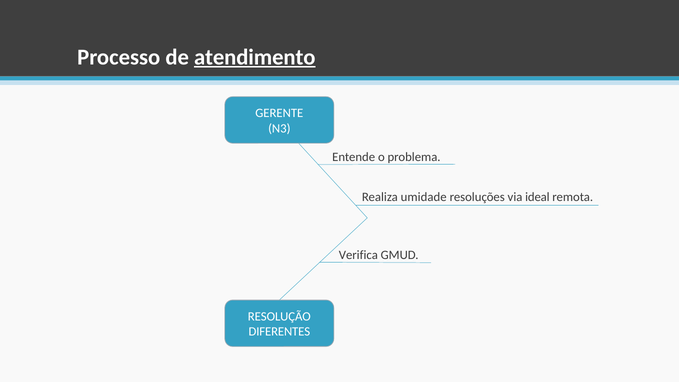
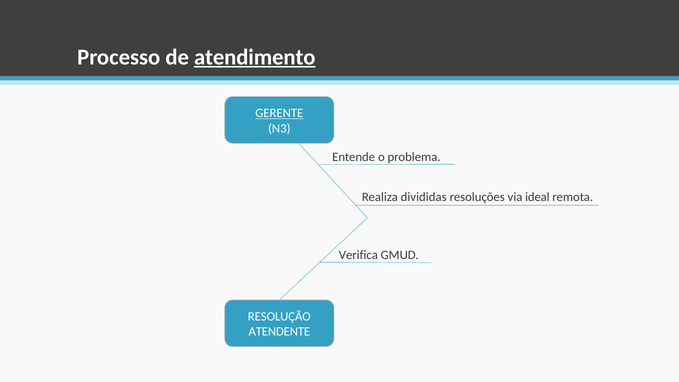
GERENTE underline: none -> present
umidade: umidade -> divididas
DIFERENTES: DIFERENTES -> ATENDENTE
